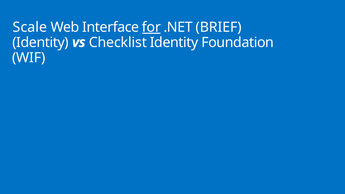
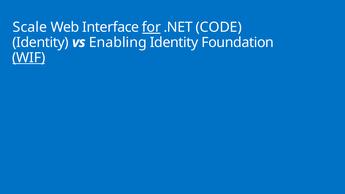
BRIEF: BRIEF -> CODE
Checklist: Checklist -> Enabling
WIF underline: none -> present
